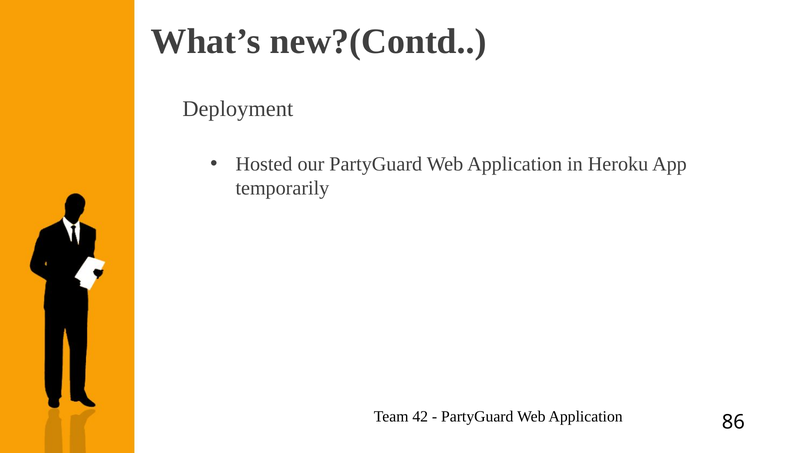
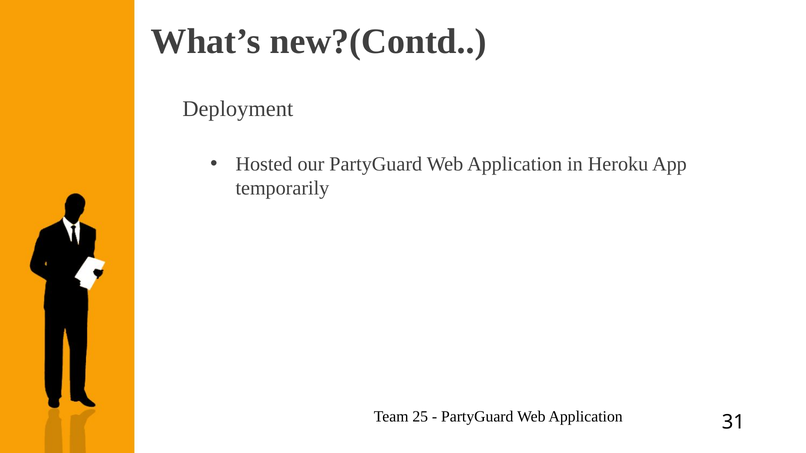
42: 42 -> 25
86: 86 -> 31
